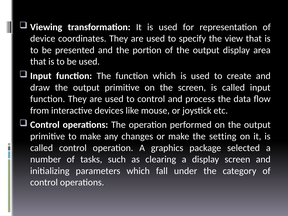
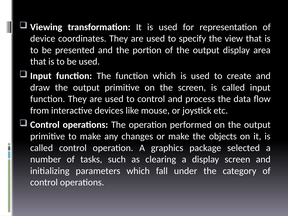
setting: setting -> objects
